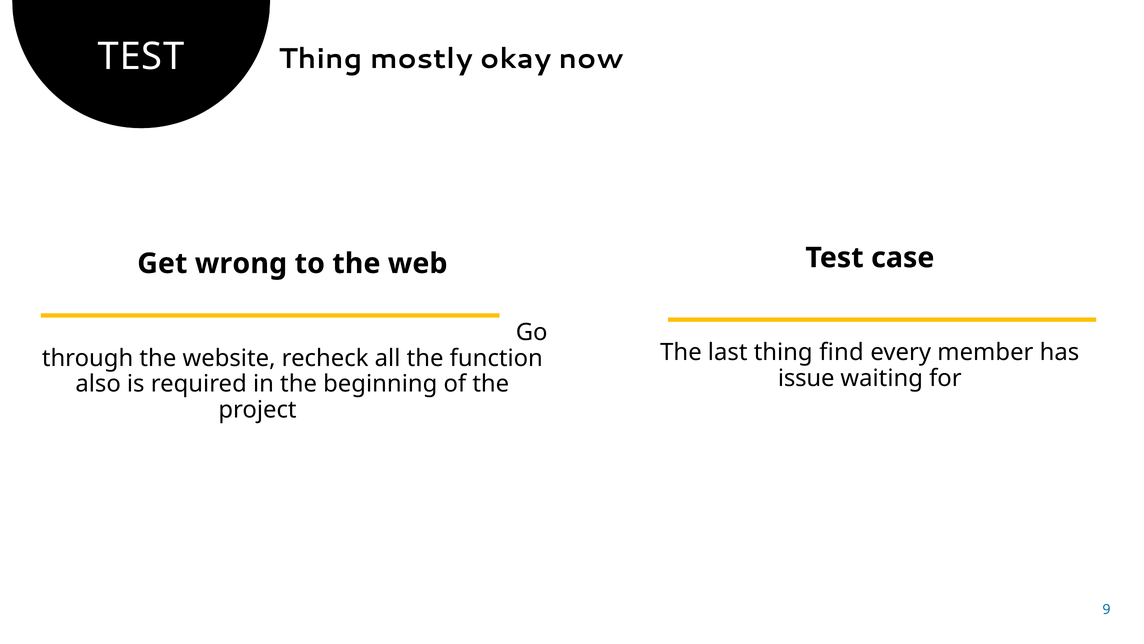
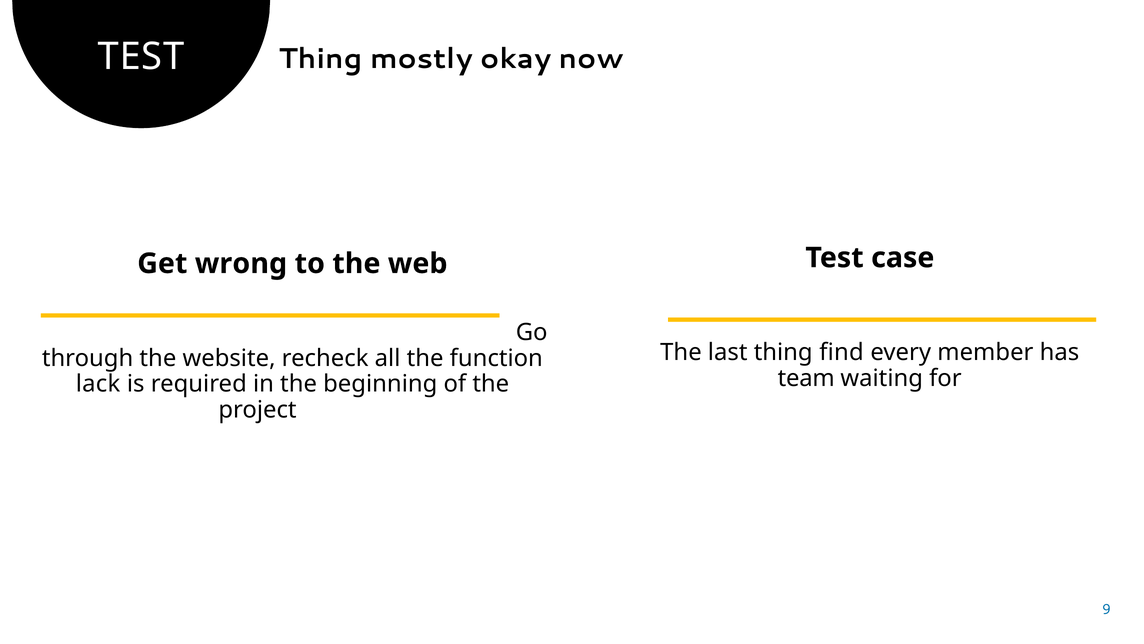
issue: issue -> team
also: also -> lack
